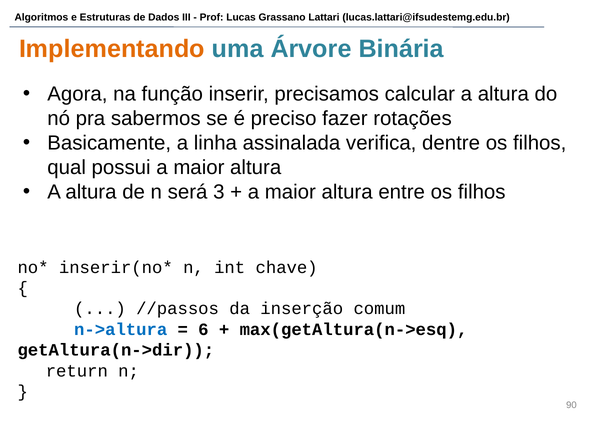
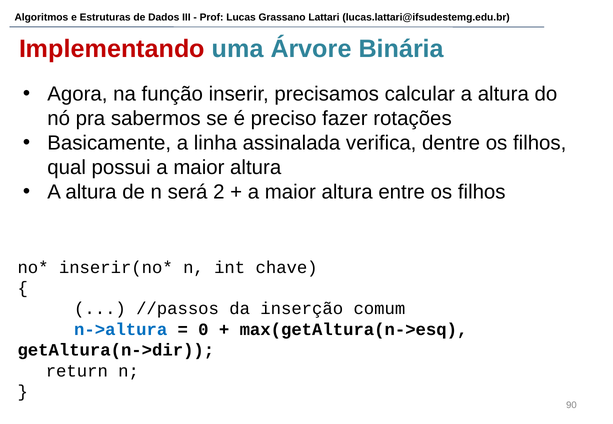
Implementando colour: orange -> red
3: 3 -> 2
6: 6 -> 0
